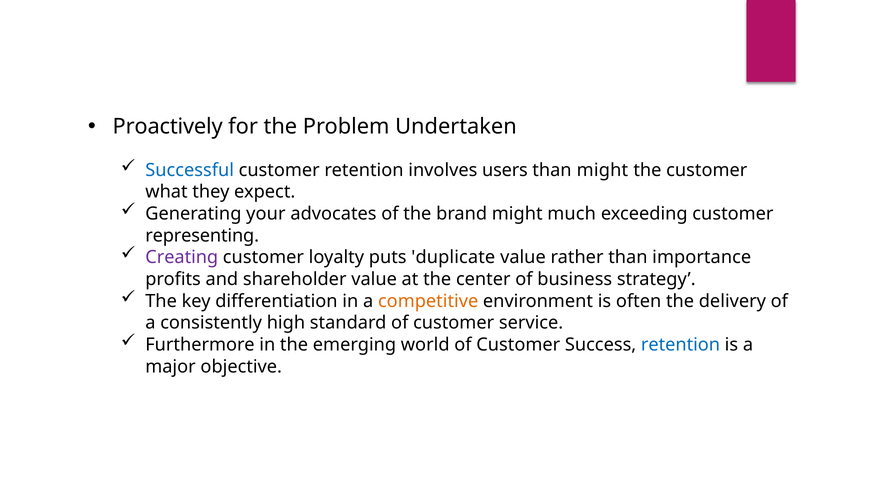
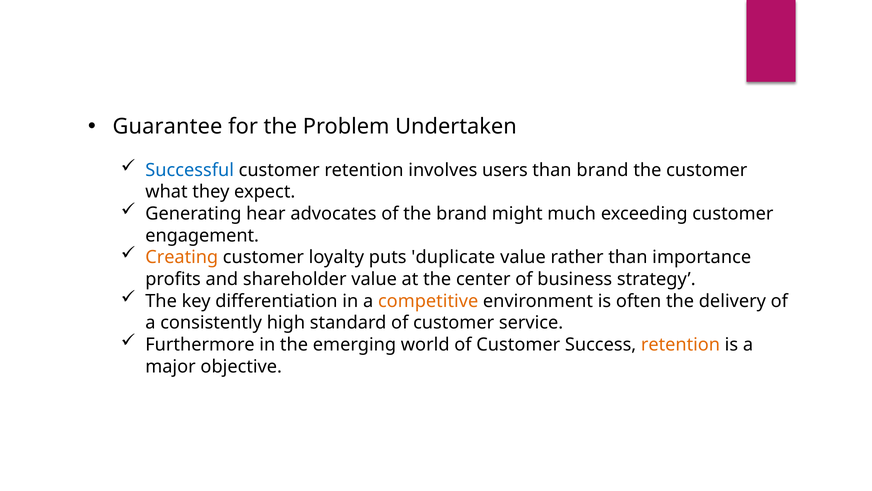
Proactively: Proactively -> Guarantee
than might: might -> brand
your: your -> hear
representing: representing -> engagement
Creating colour: purple -> orange
retention at (680, 344) colour: blue -> orange
